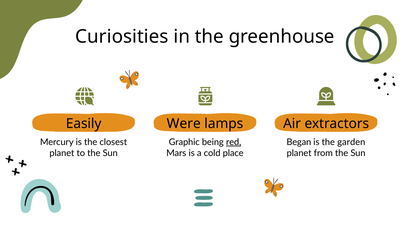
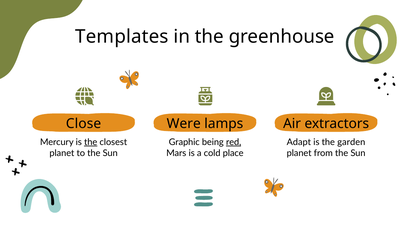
Curiosities: Curiosities -> Templates
Easily: Easily -> Close
the at (91, 142) underline: none -> present
Began: Began -> Adapt
